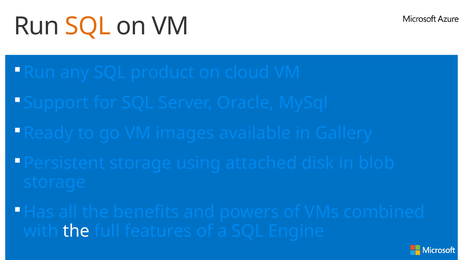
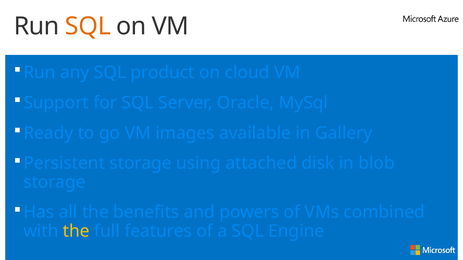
the at (76, 231) colour: white -> yellow
